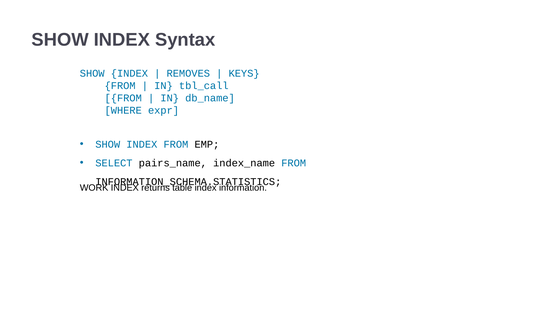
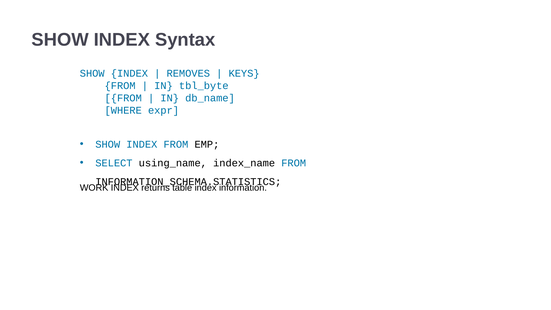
tbl_call: tbl_call -> tbl_byte
pairs_name: pairs_name -> using_name
